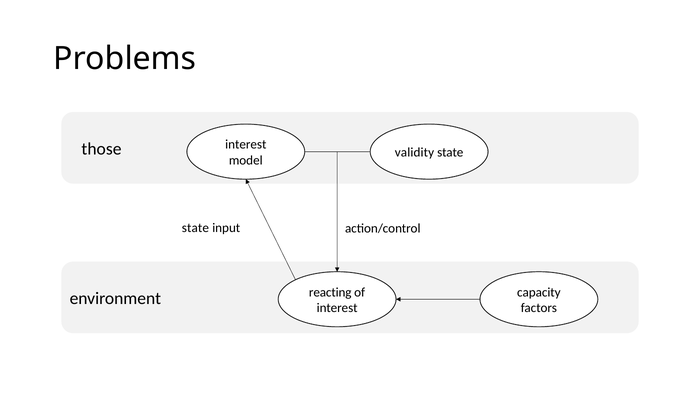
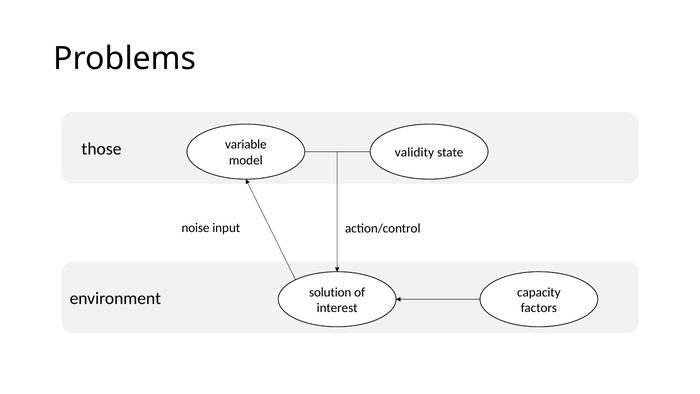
interest at (246, 145): interest -> variable
state at (195, 228): state -> noise
reacting: reacting -> solution
